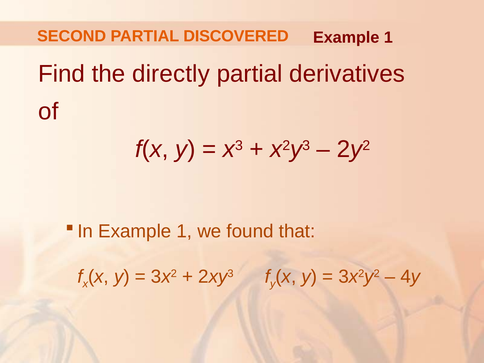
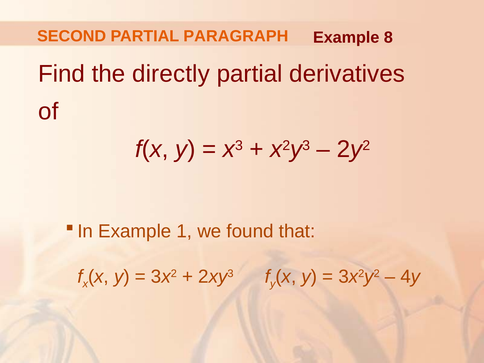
DISCOVERED: DISCOVERED -> PARAGRAPH
1 at (388, 37): 1 -> 8
